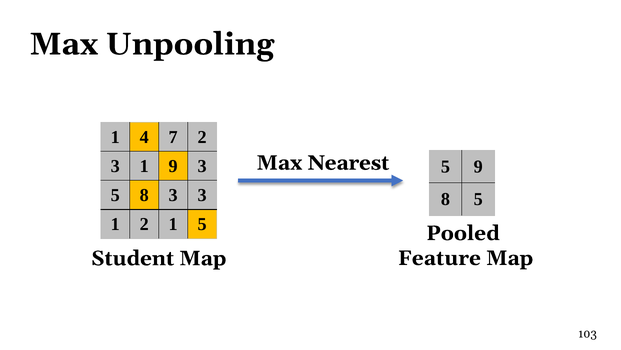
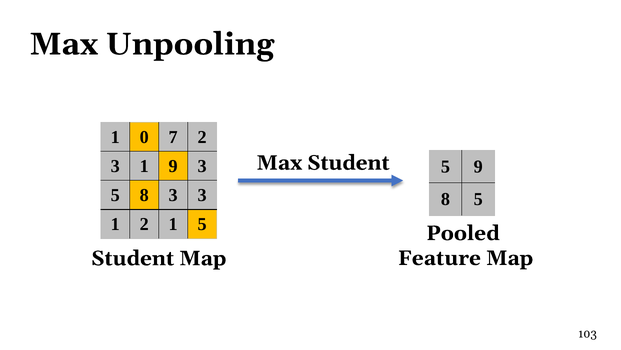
1 4: 4 -> 0
Max Nearest: Nearest -> Student
